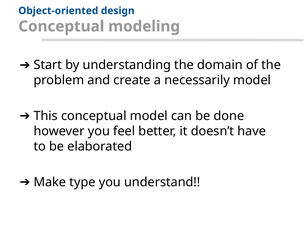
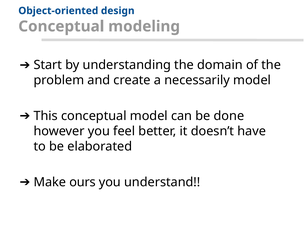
type: type -> ours
